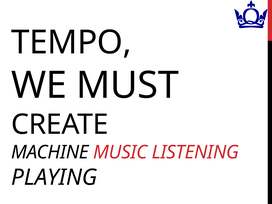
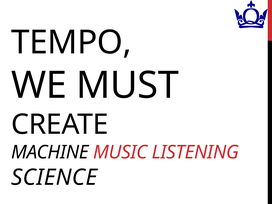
PLAYING: PLAYING -> SCIENCE
